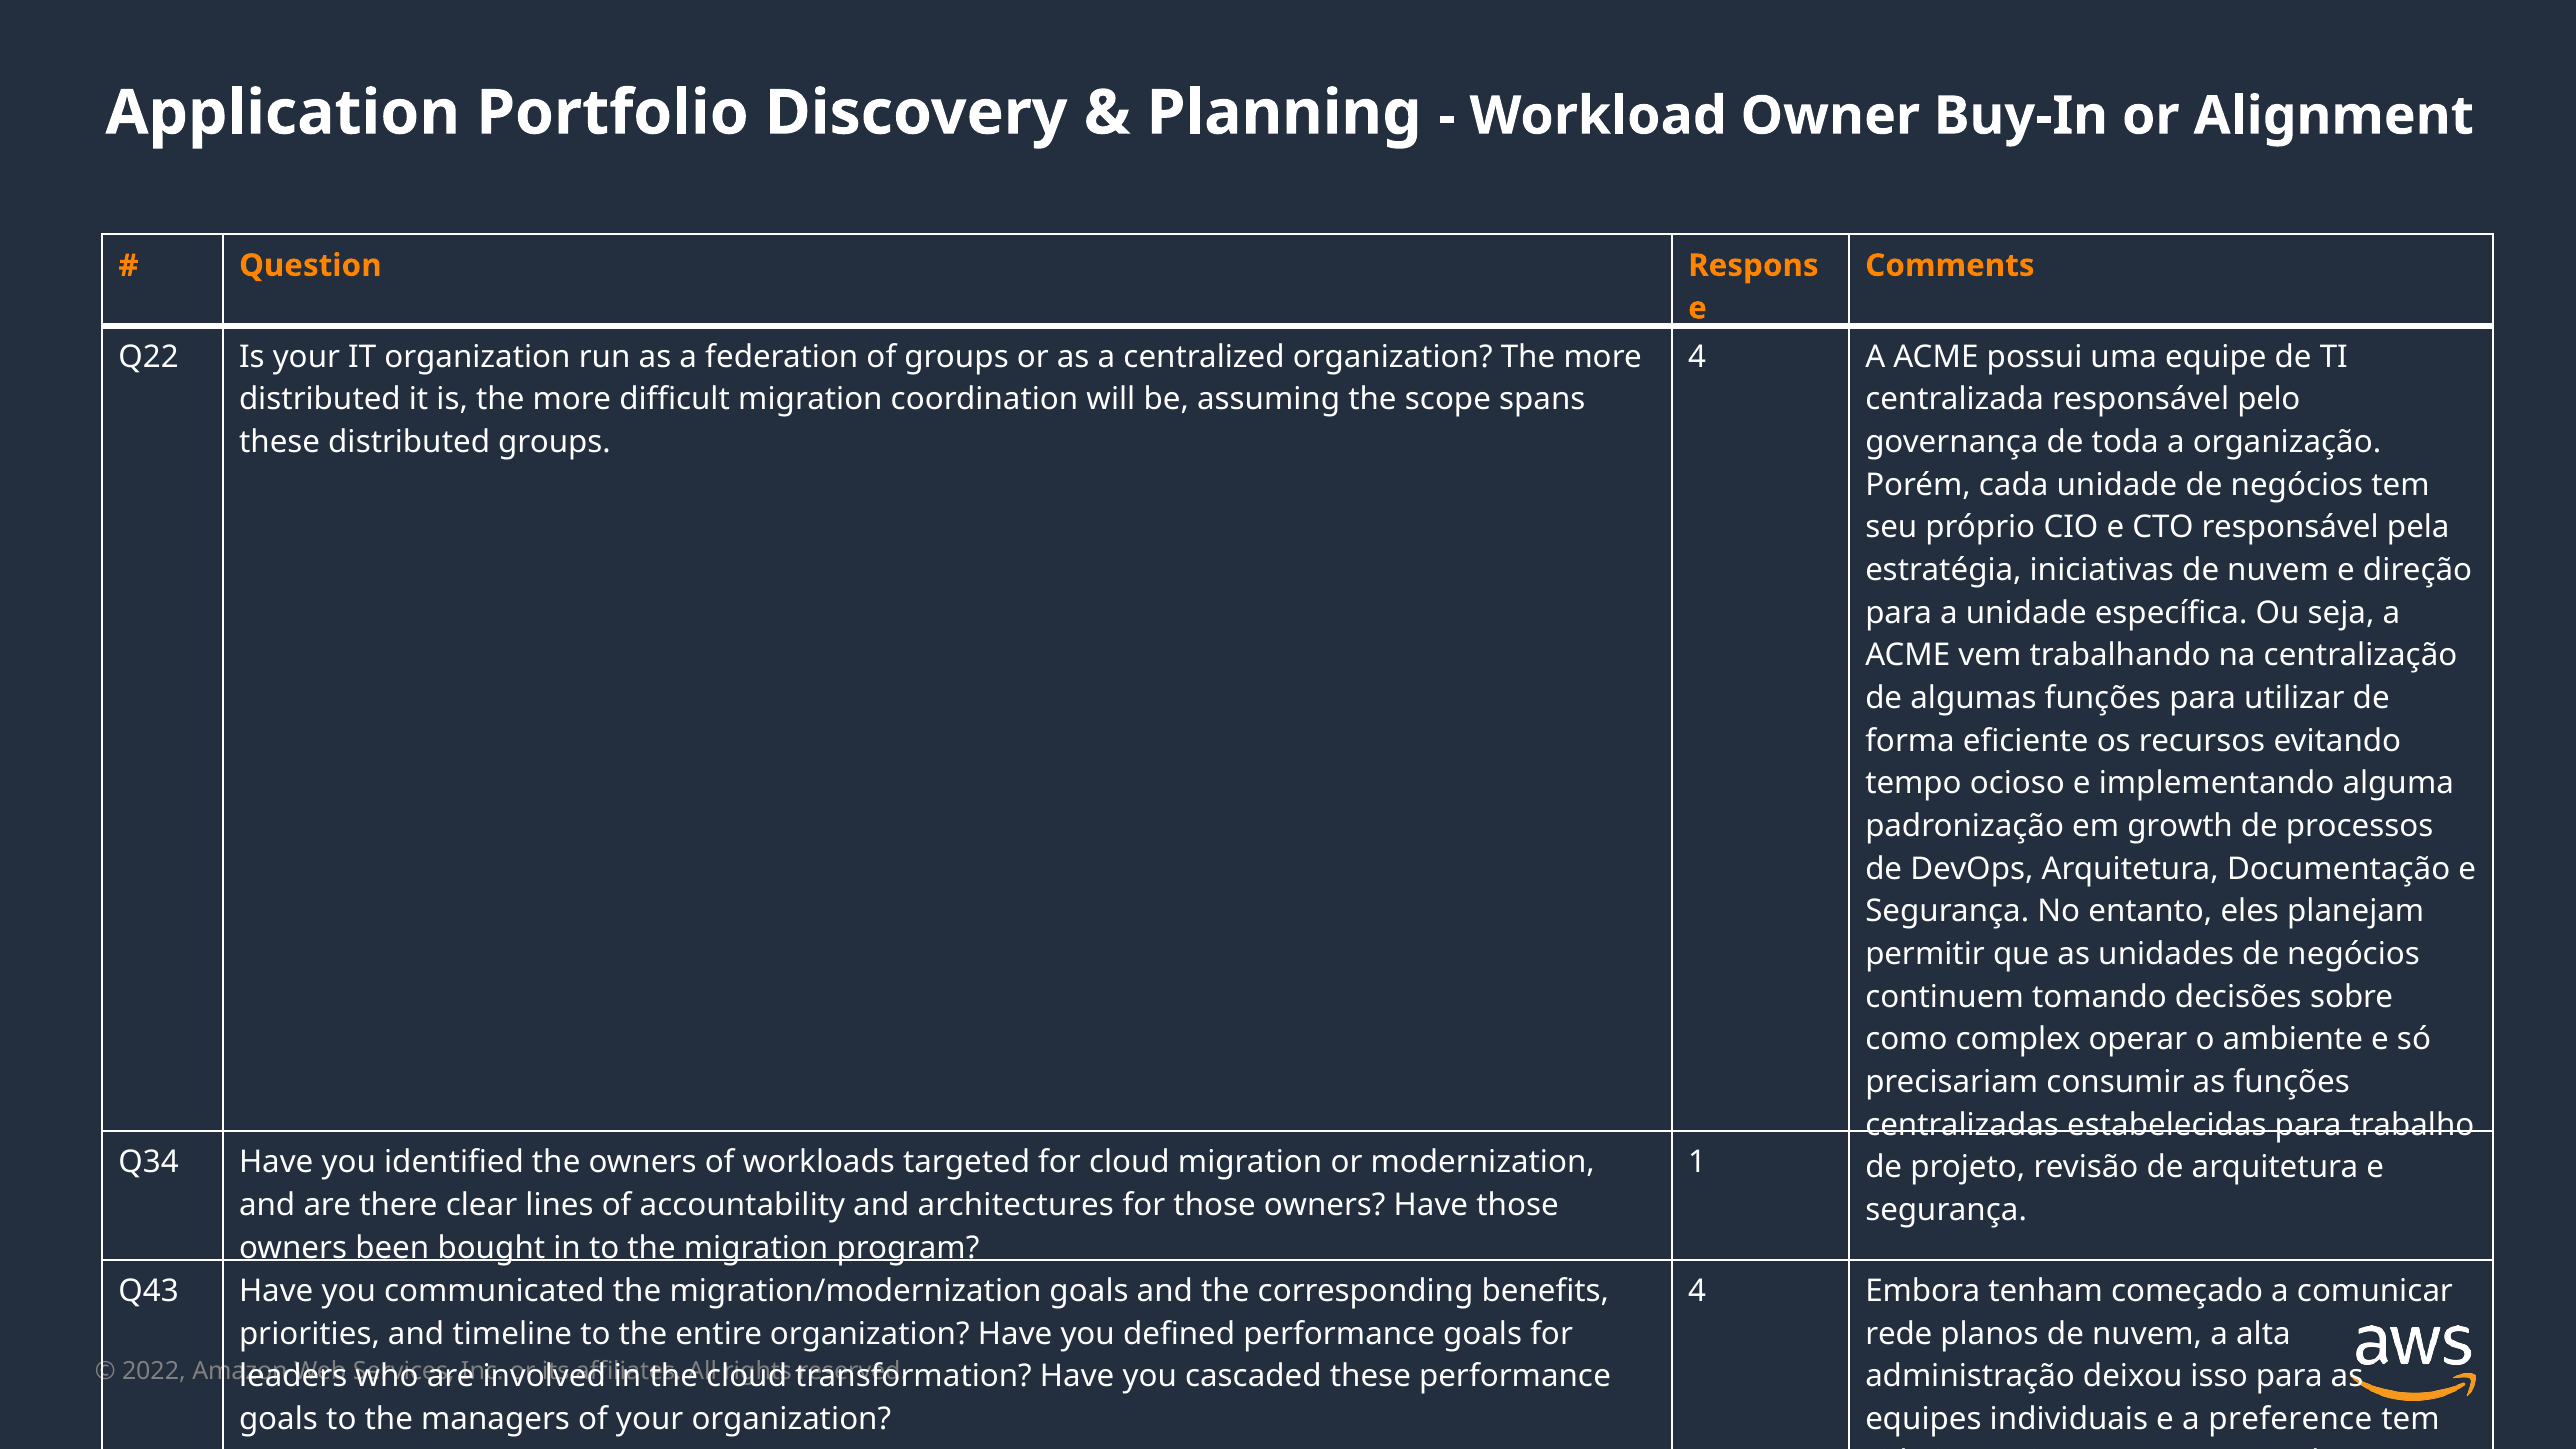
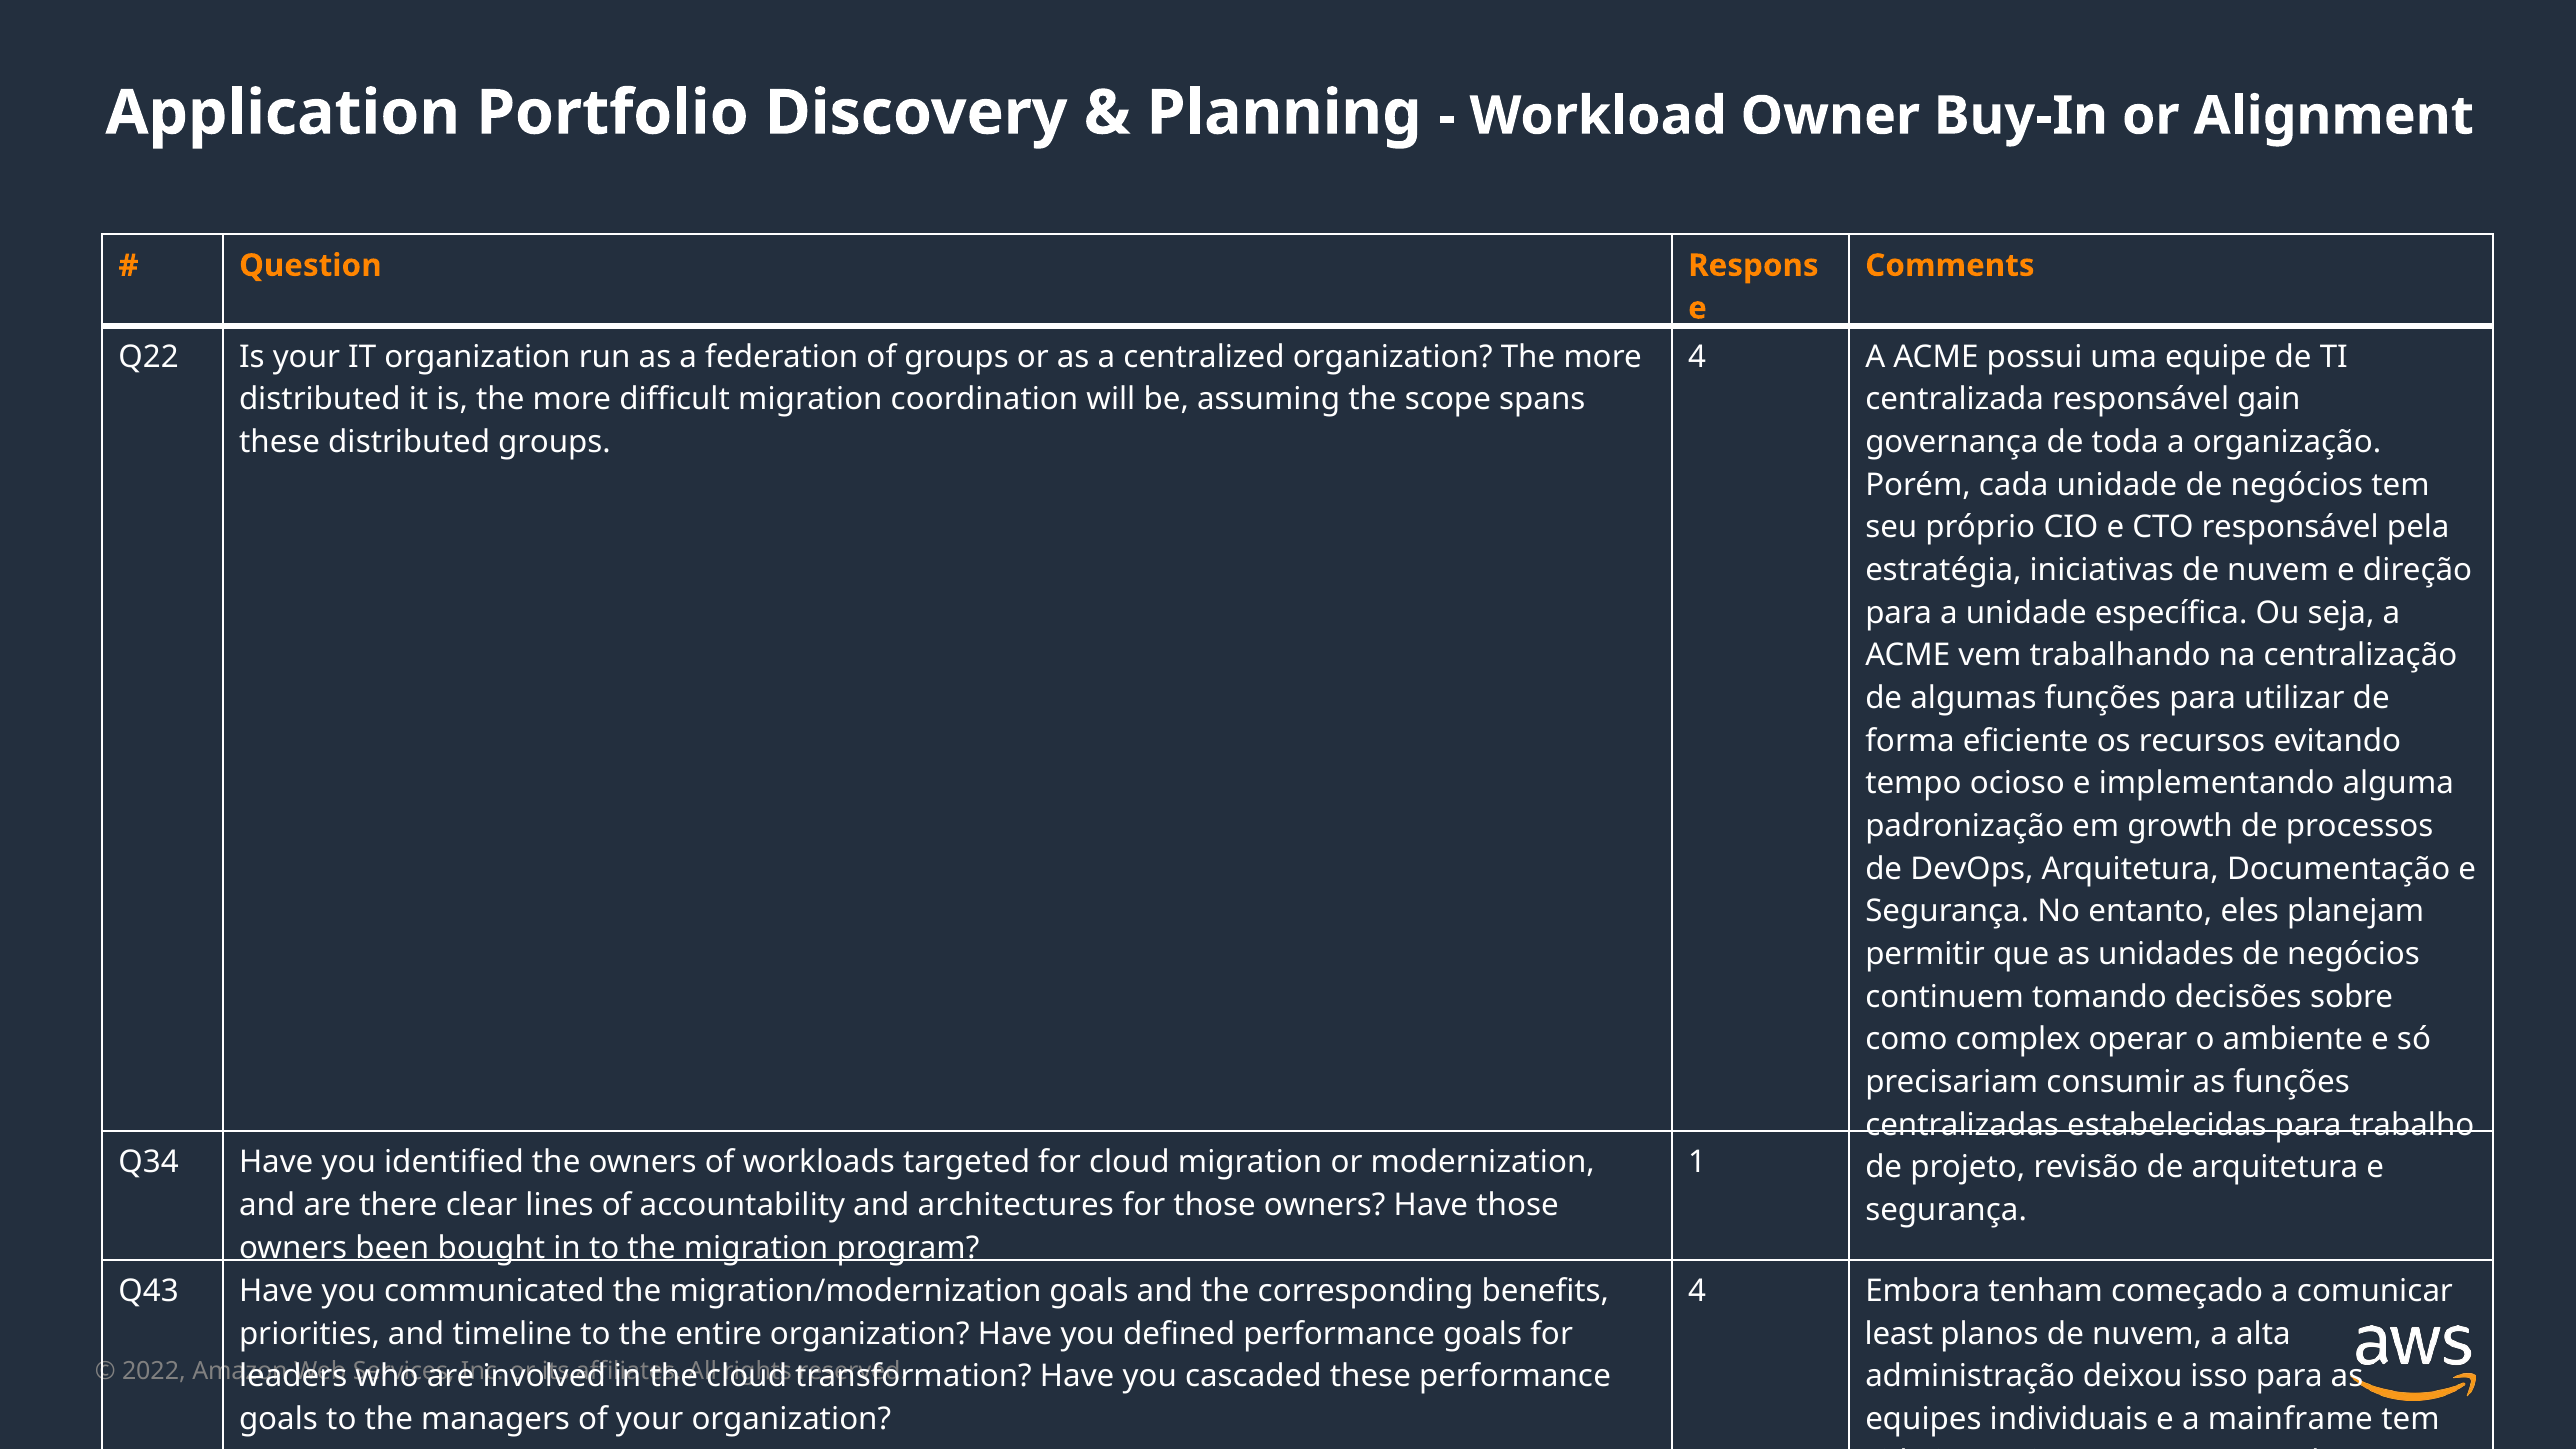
pelo: pelo -> gain
rede: rede -> least
preference: preference -> mainframe
